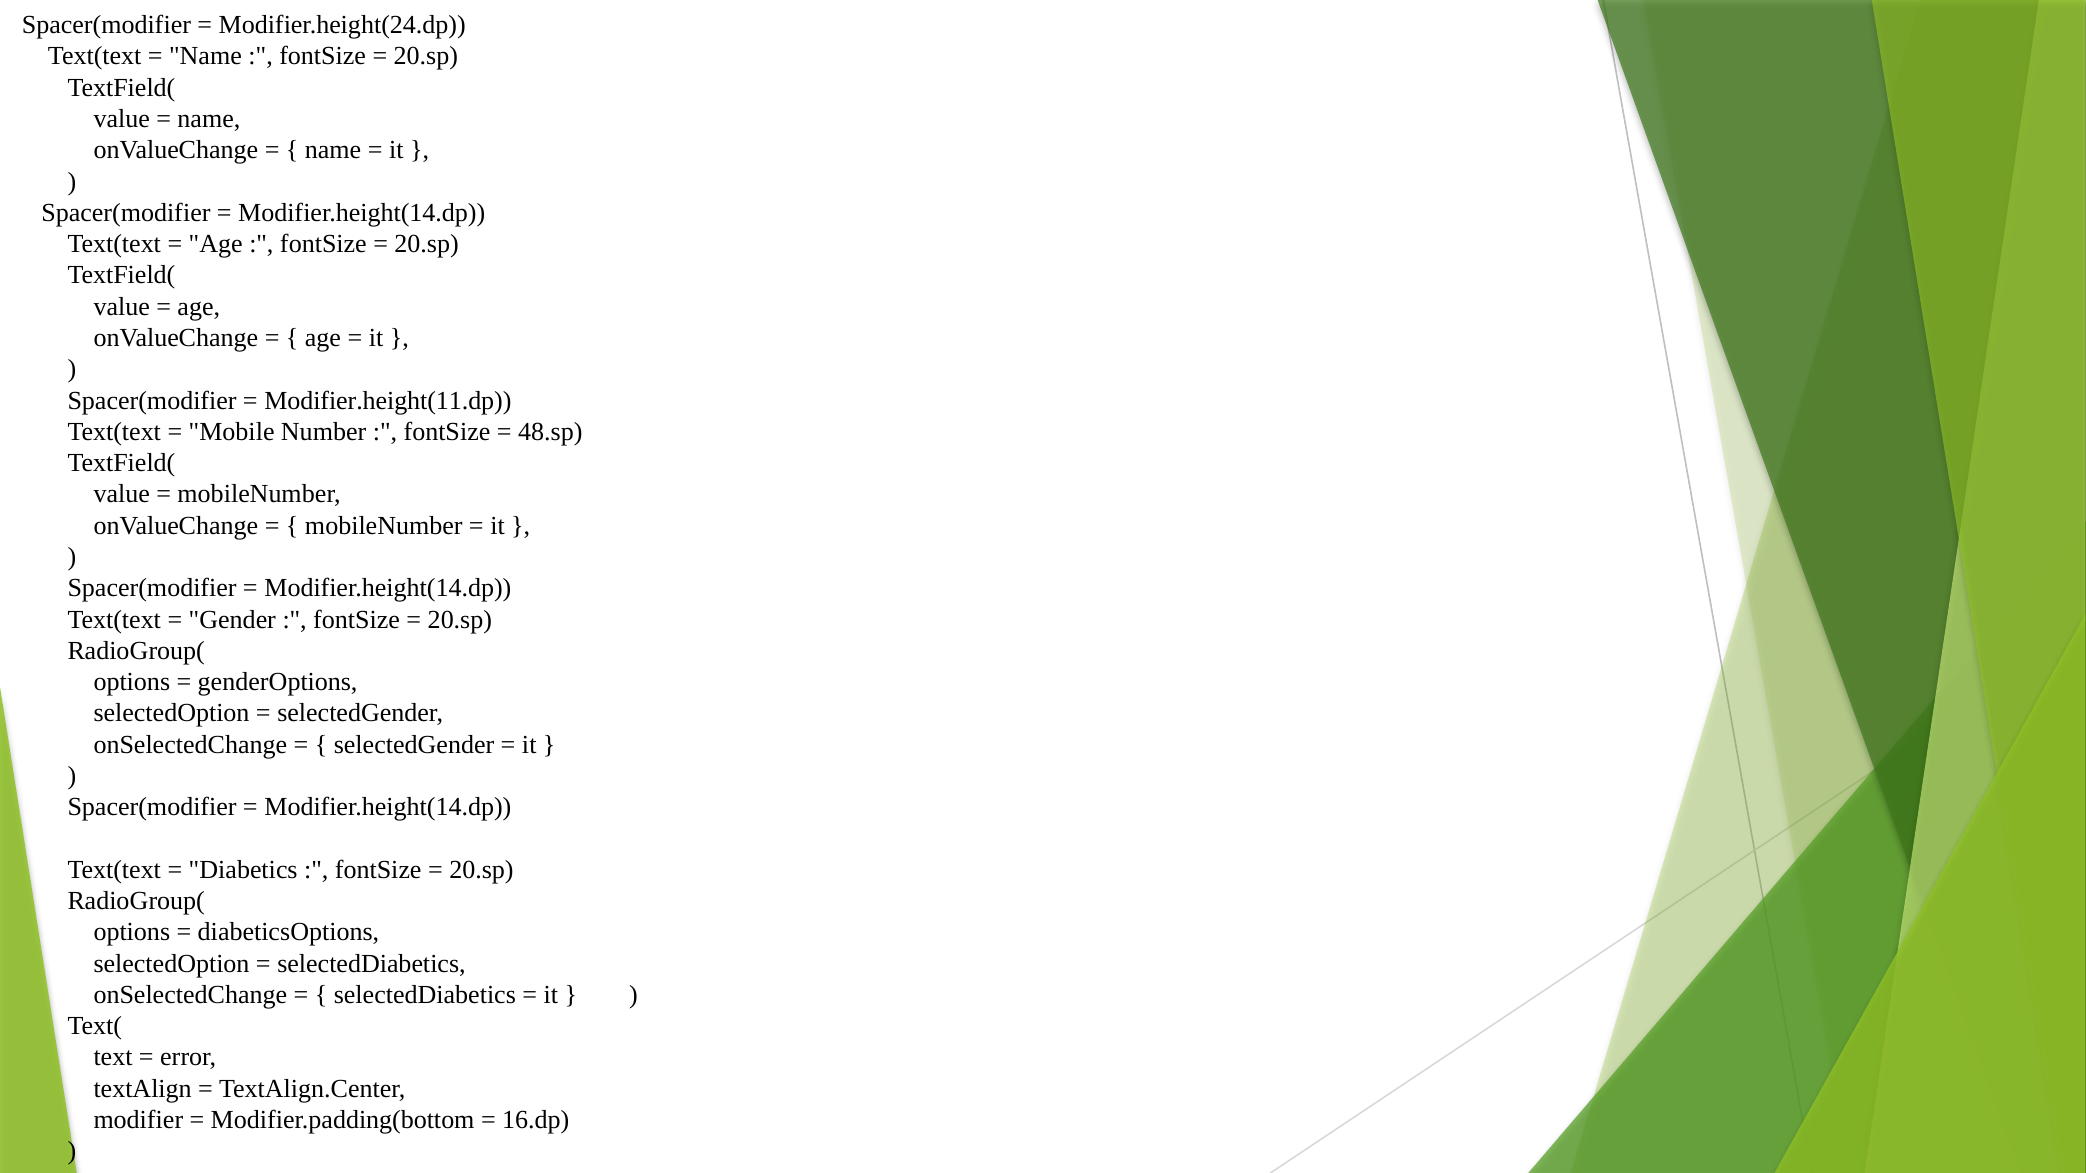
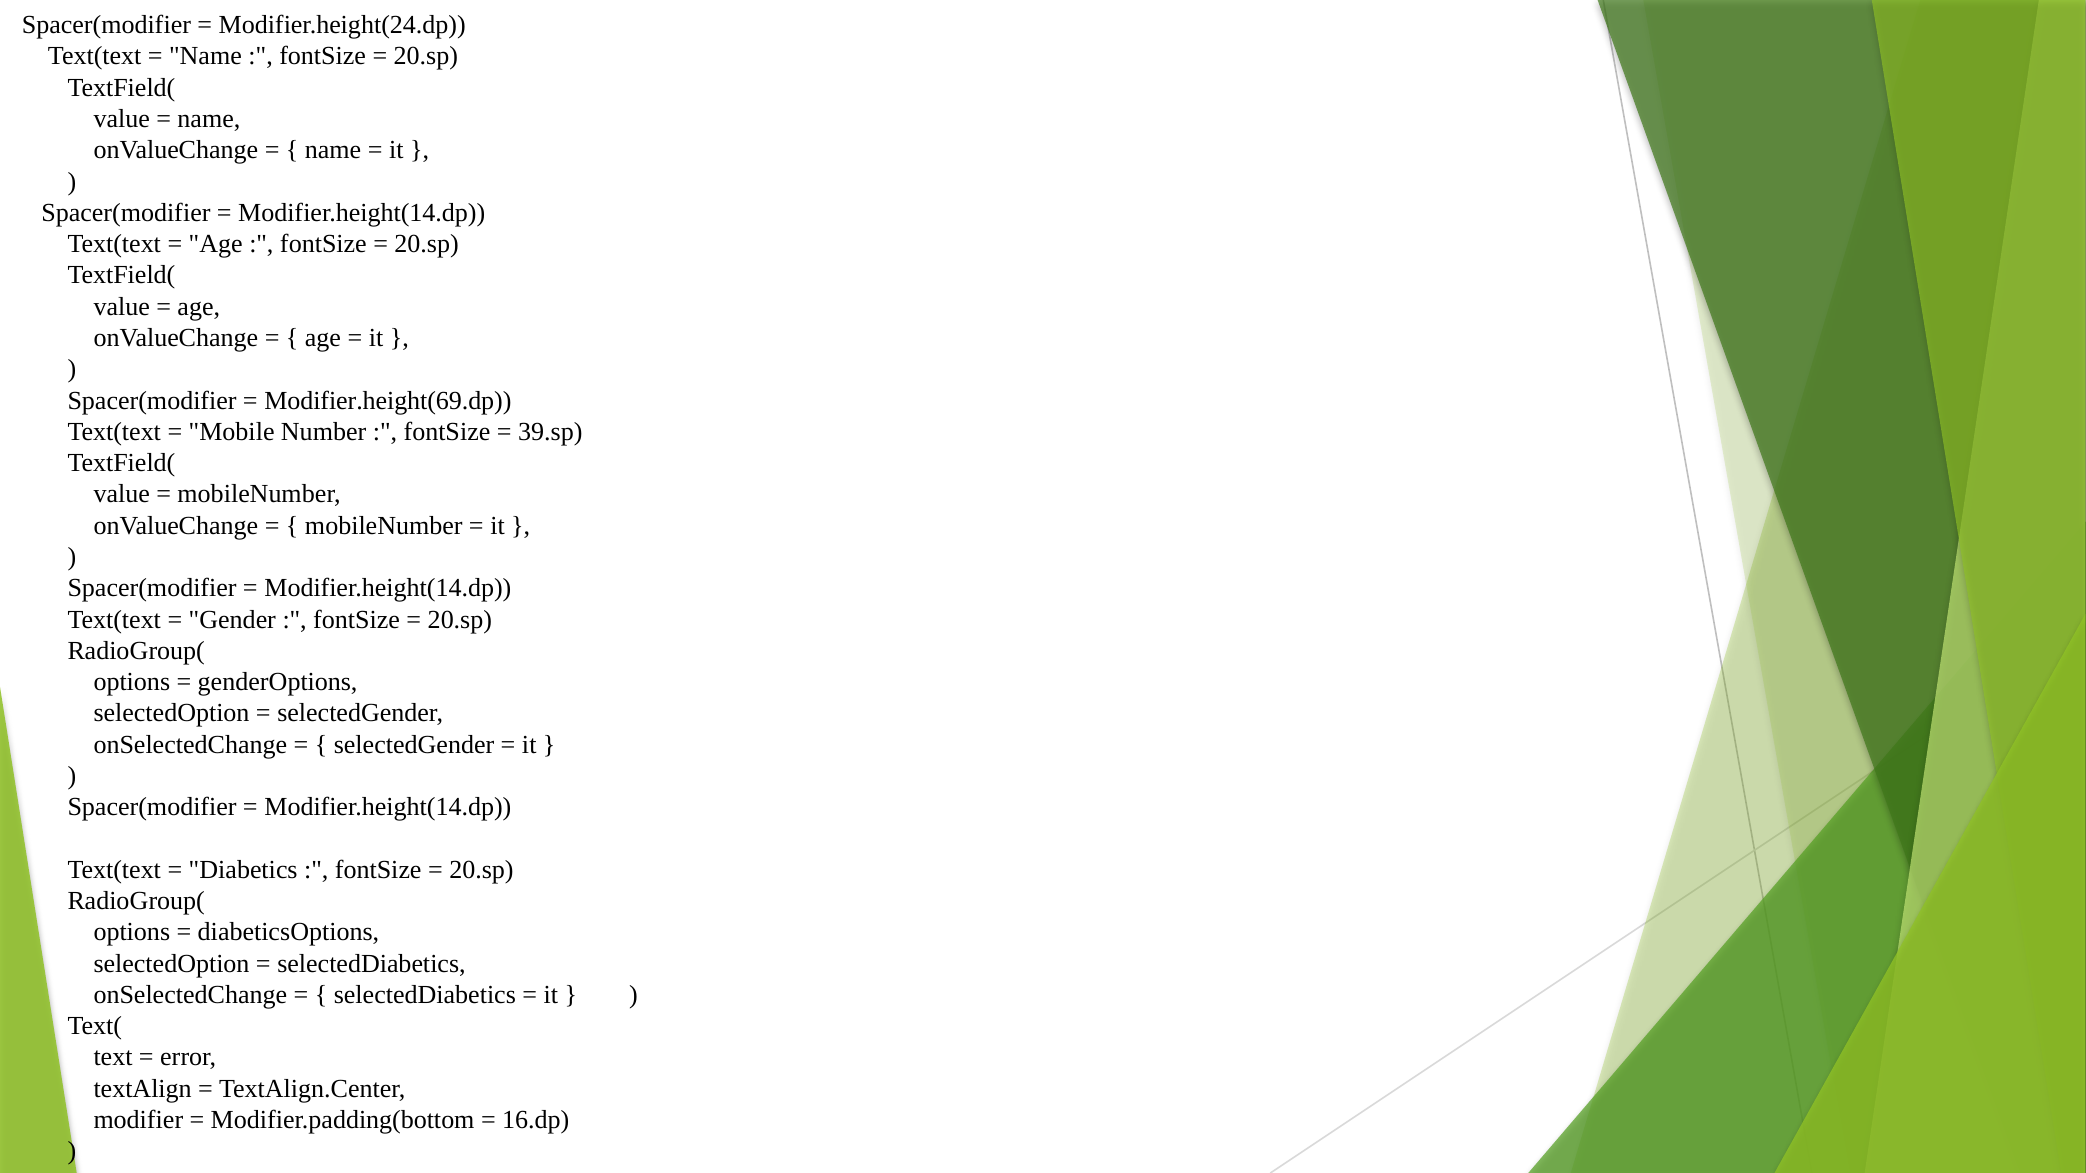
Modifier.height(11.dp: Modifier.height(11.dp -> Modifier.height(69.dp
48.sp: 48.sp -> 39.sp
